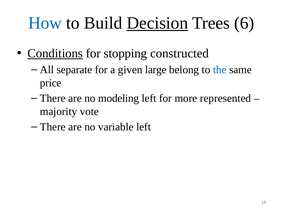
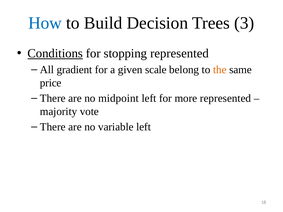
Decision underline: present -> none
6: 6 -> 3
stopping constructed: constructed -> represented
separate: separate -> gradient
large: large -> scale
the colour: blue -> orange
modeling: modeling -> midpoint
